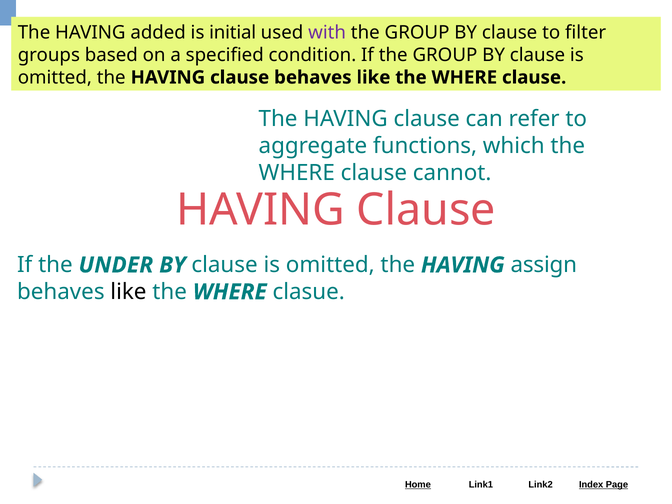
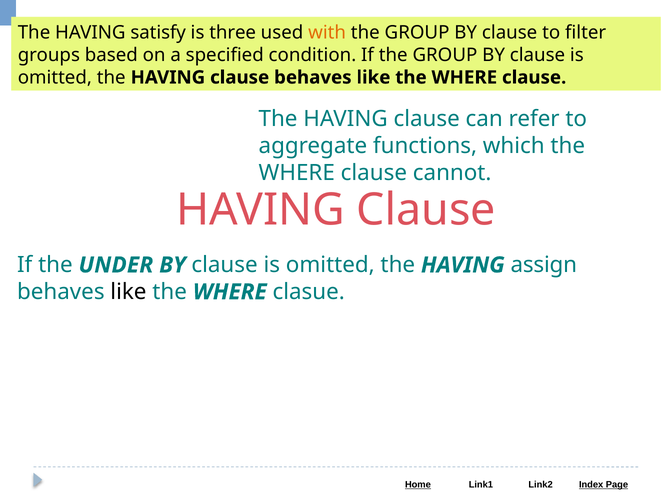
added: added -> satisfy
initial: initial -> three
with colour: purple -> orange
